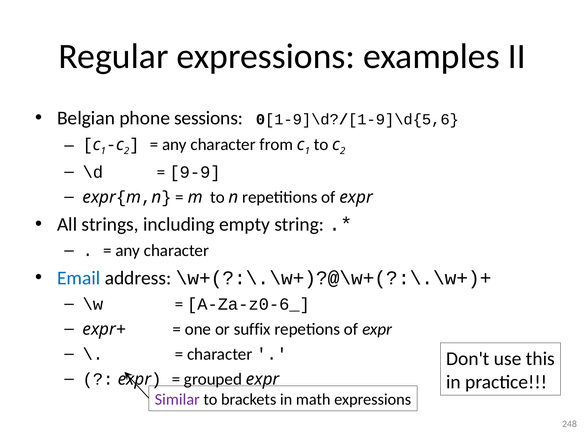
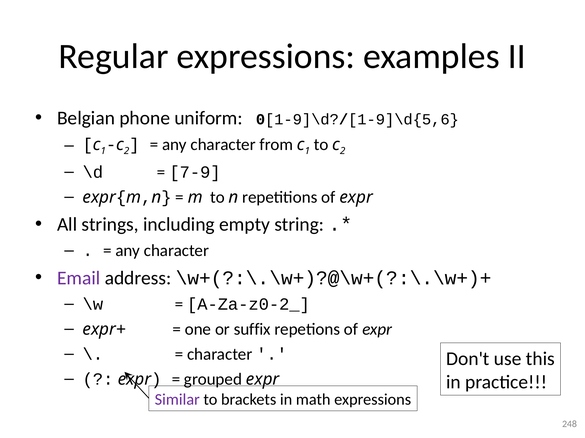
sessions: sessions -> uniform
9-9: 9-9 -> 7-9
Email colour: blue -> purple
A-Za-z0-6_: A-Za-z0-6_ -> A-Za-z0-2_
